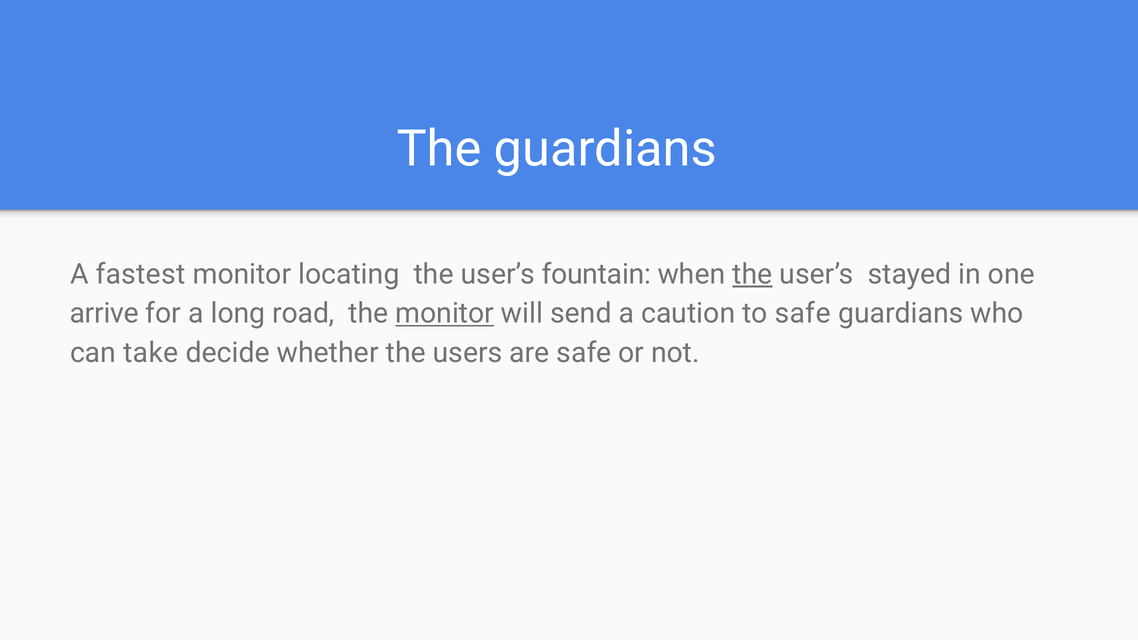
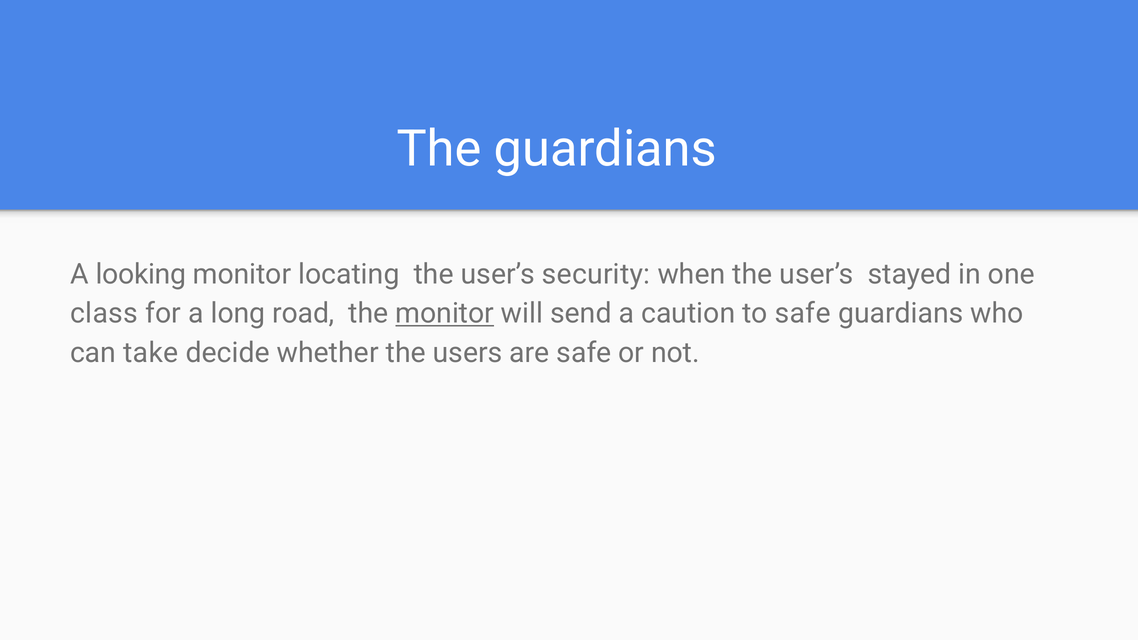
fastest: fastest -> looking
fountain: fountain -> security
the at (752, 274) underline: present -> none
arrive: arrive -> class
